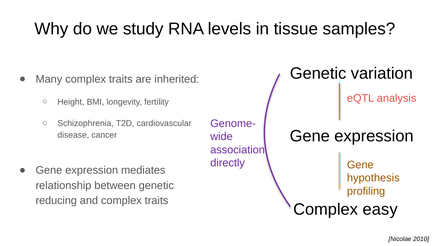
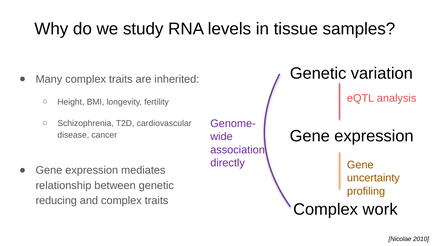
hypothesis: hypothesis -> uncertainty
easy: easy -> work
